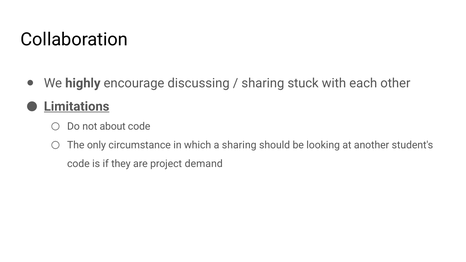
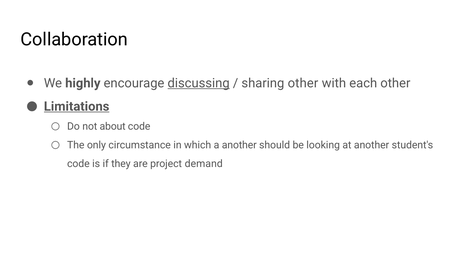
discussing underline: none -> present
sharing stuck: stuck -> other
a sharing: sharing -> another
